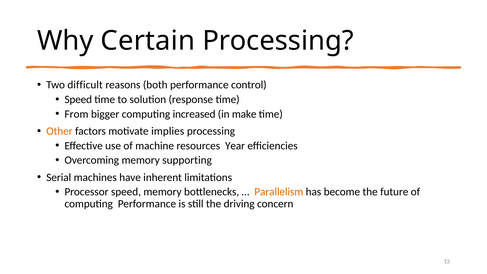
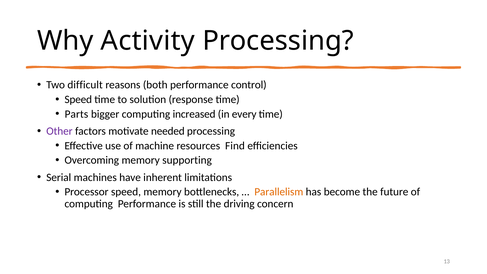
Certain: Certain -> Activity
From: From -> Parts
make: make -> every
Other colour: orange -> purple
implies: implies -> needed
Year: Year -> Find
